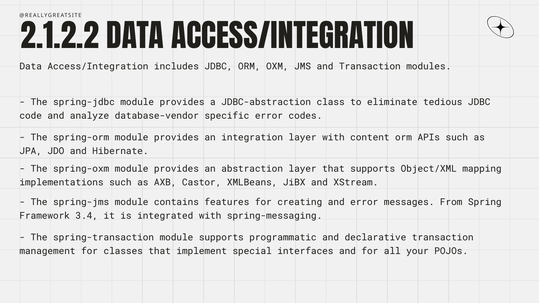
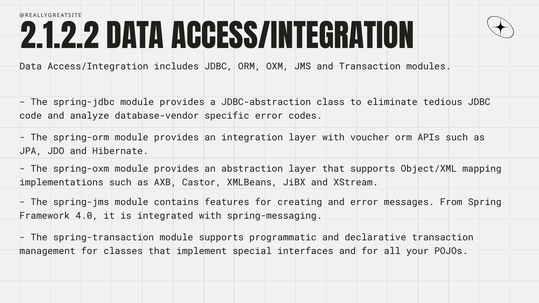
content: content -> voucher
3.4: 3.4 -> 4.0
